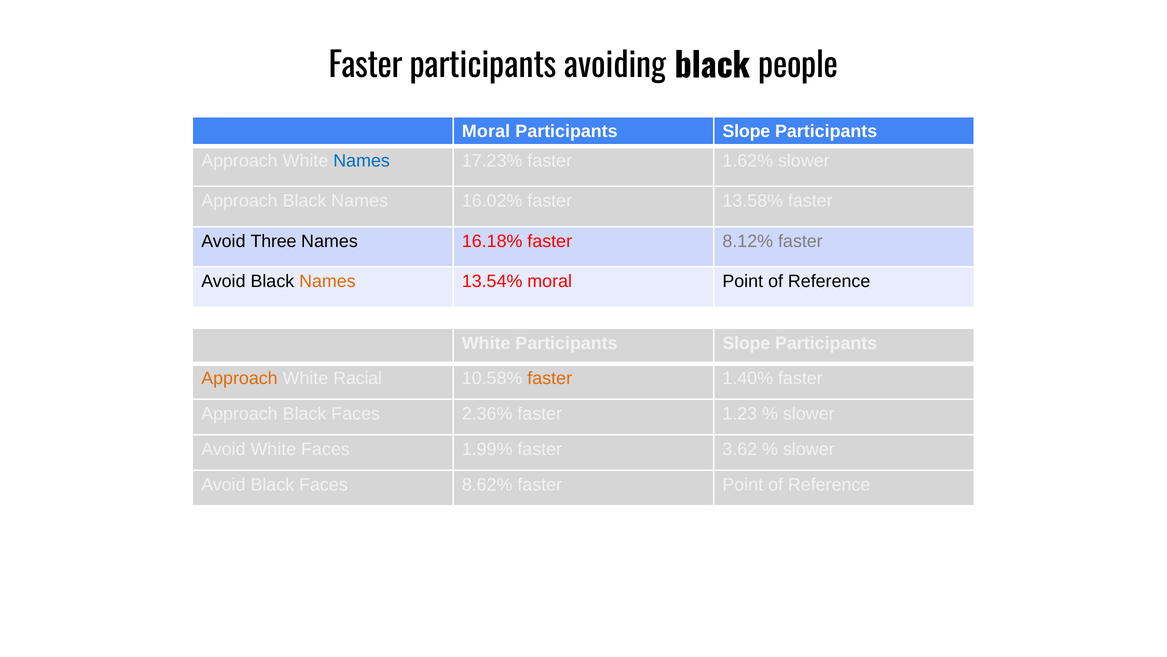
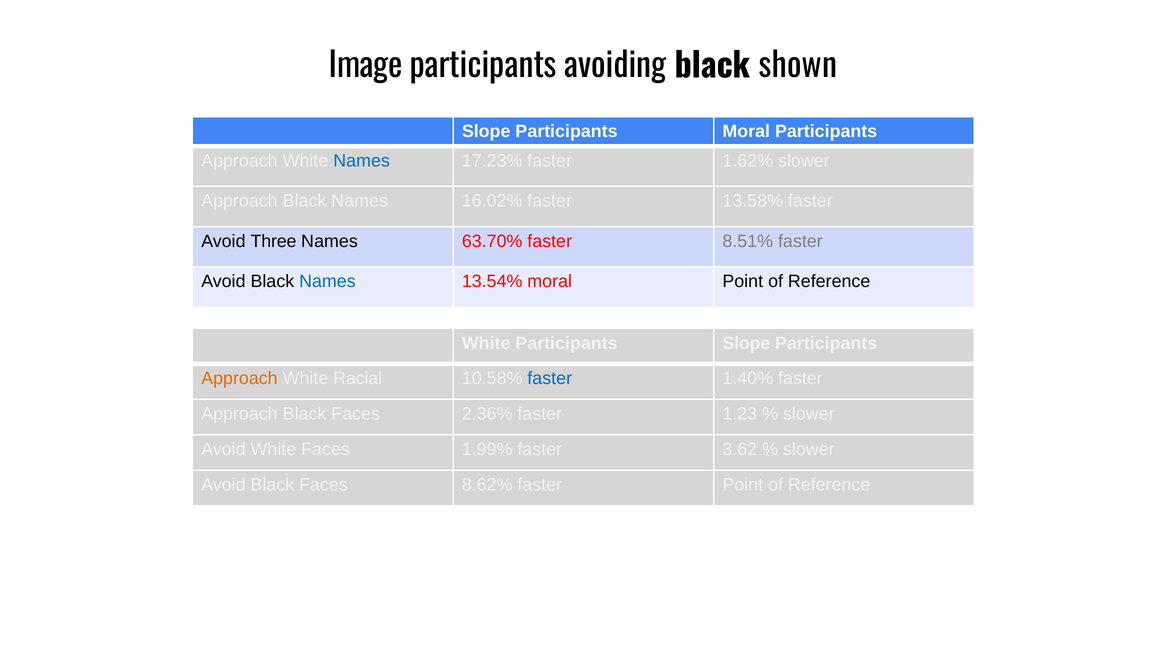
Faster at (366, 66): Faster -> Image
people: people -> shown
Moral at (486, 131): Moral -> Slope
Slope at (746, 131): Slope -> Moral
16.18%: 16.18% -> 63.70%
8.12%: 8.12% -> 8.51%
Names at (327, 281) colour: orange -> blue
faster at (550, 378) colour: orange -> blue
